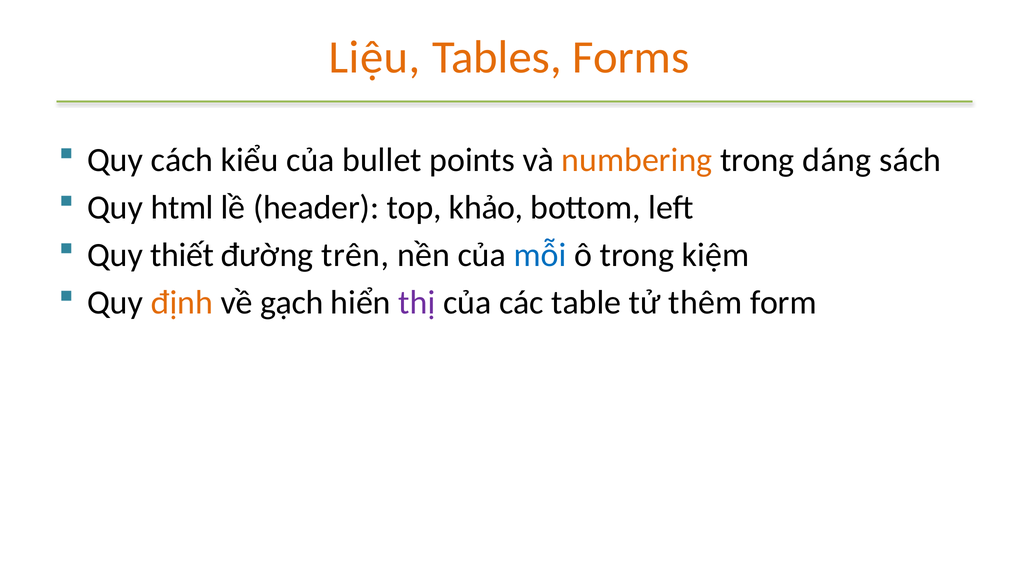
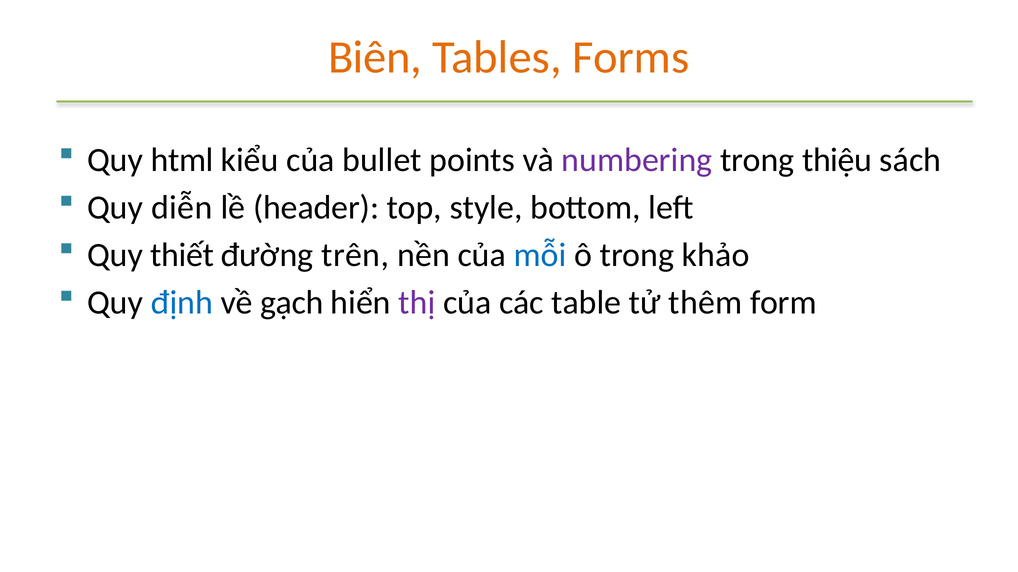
Liệu: Liệu -> Biên
cách: cách -> html
numbering colour: orange -> purple
dáng: dáng -> thiệu
html: html -> diễn
khảo: khảo -> style
kiệm: kiệm -> khảo
định colour: orange -> blue
